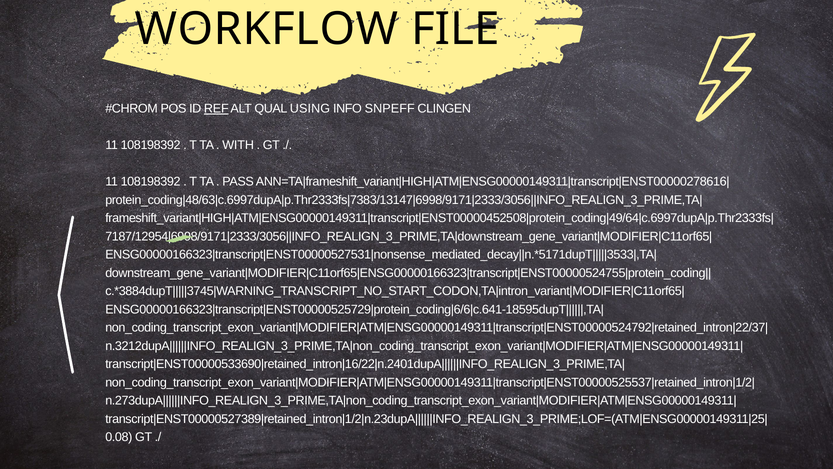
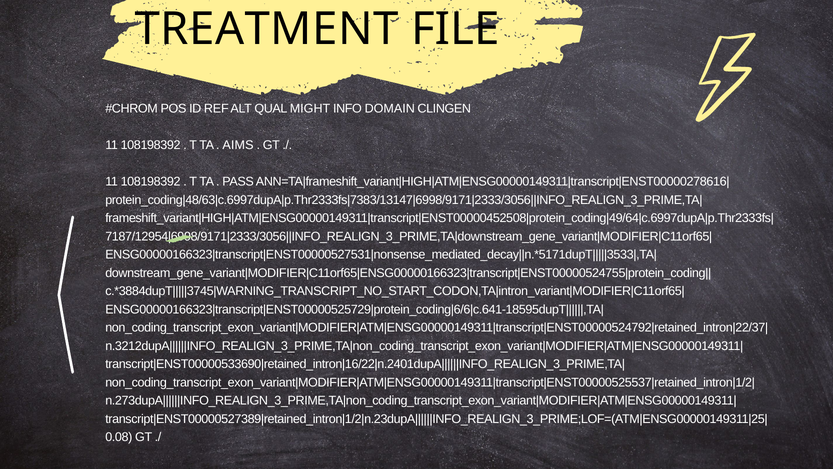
WORKFLOW: WORKFLOW -> TREATMENT
REF underline: present -> none
USING: USING -> MIGHT
SNPEFF: SNPEFF -> DOMAIN
WITH: WITH -> AIMS
